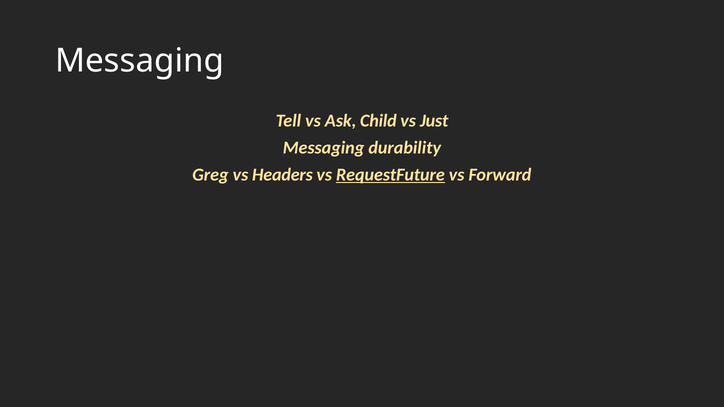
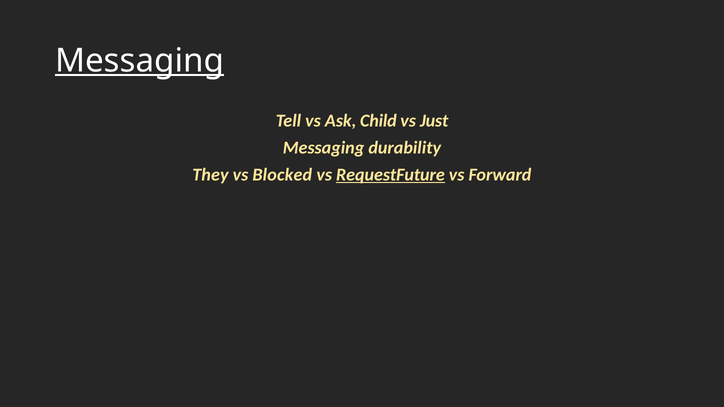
Messaging at (140, 61) underline: none -> present
Greg: Greg -> They
Headers: Headers -> Blocked
